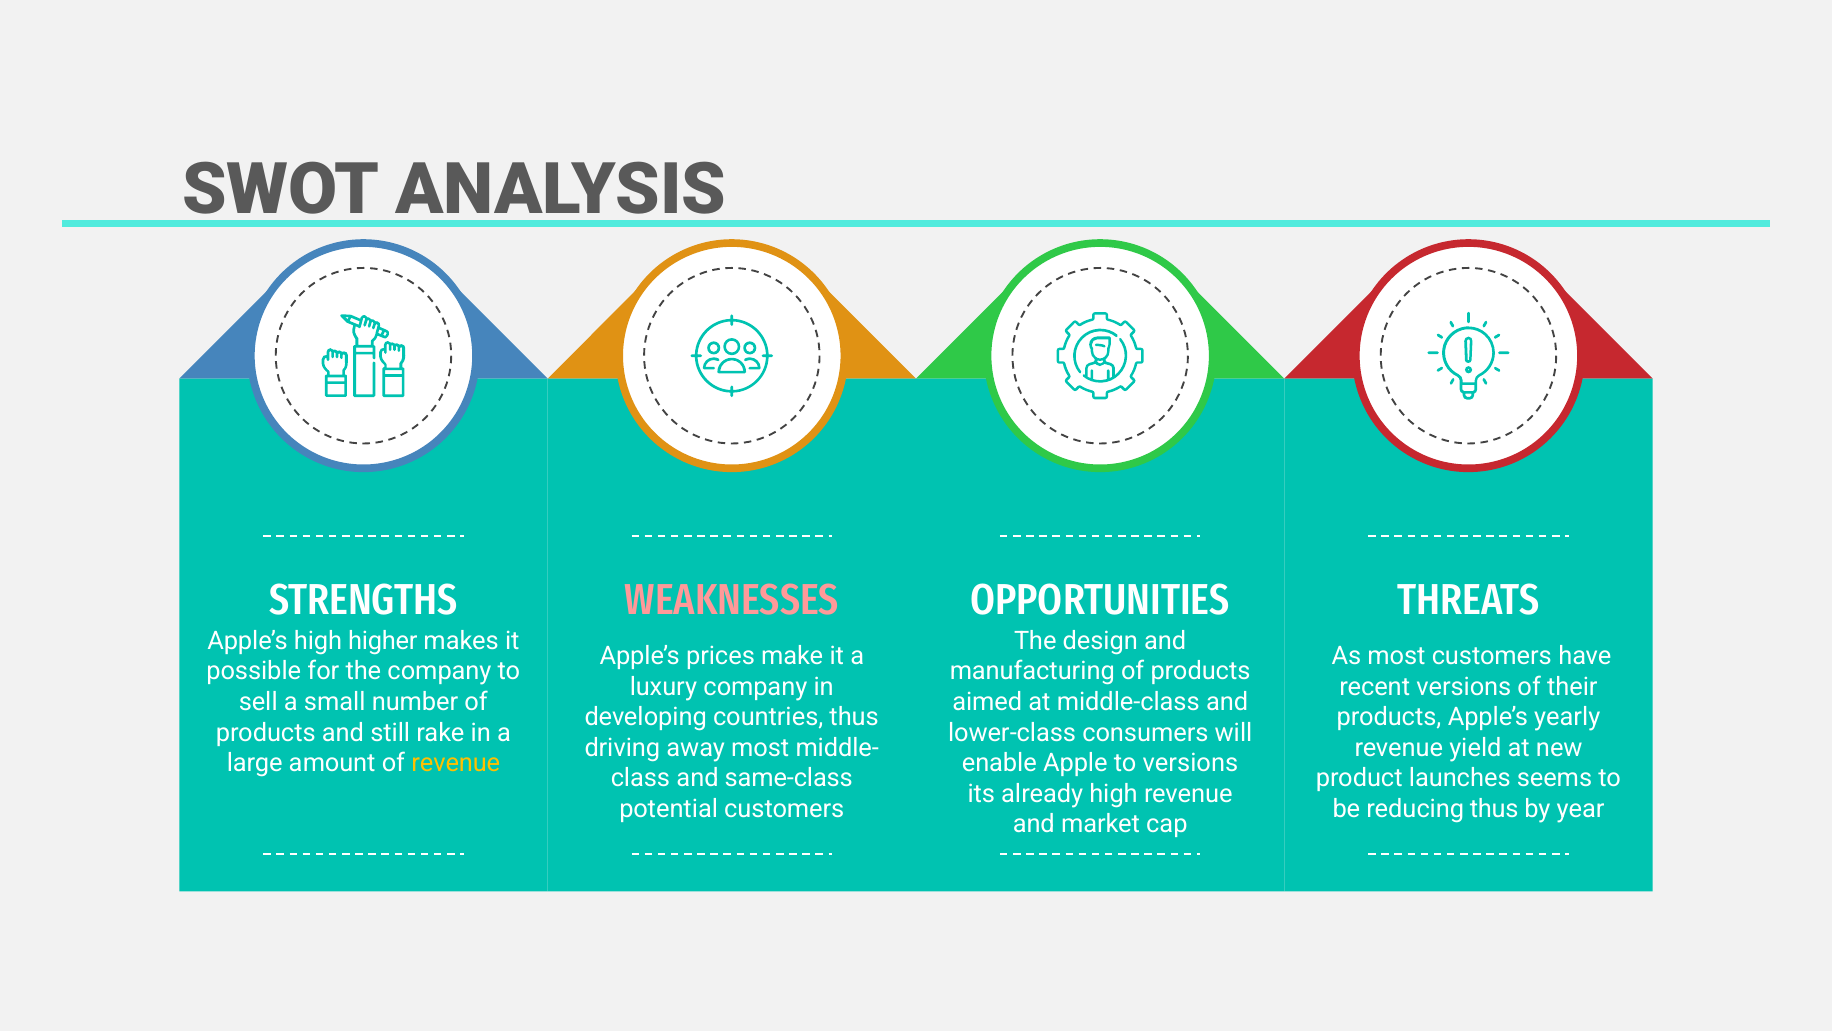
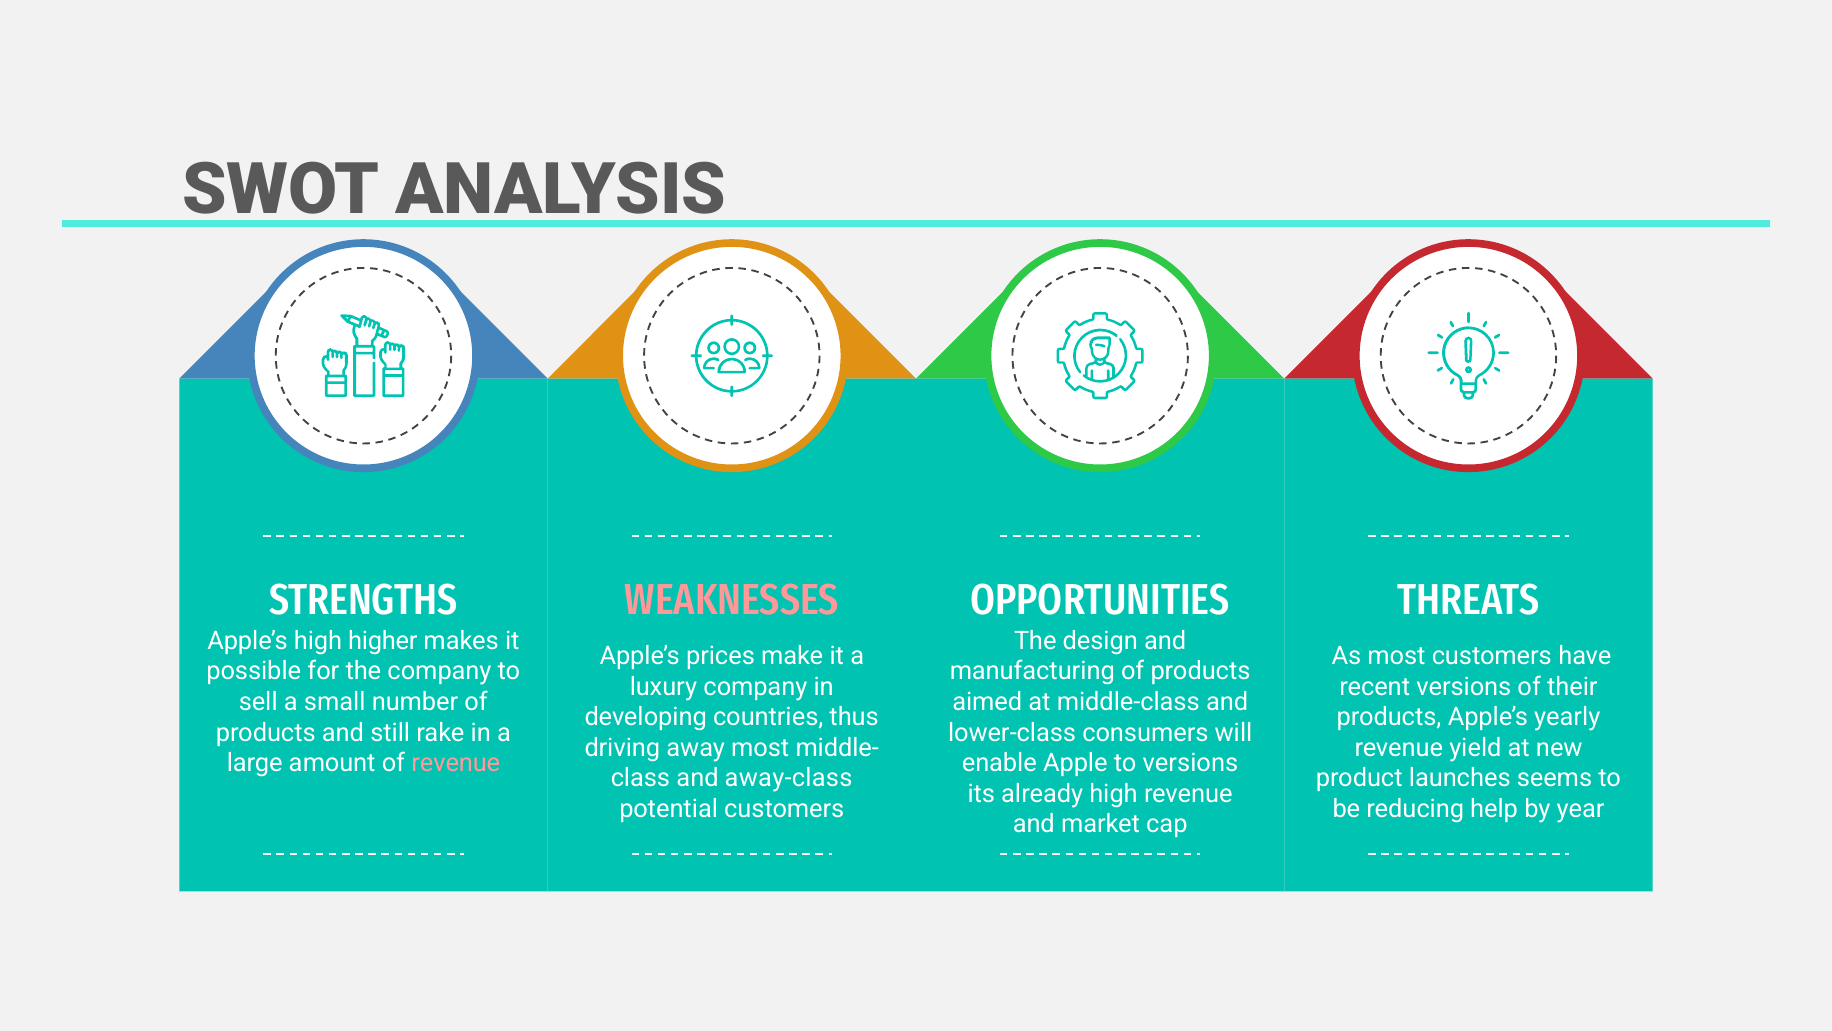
revenue at (456, 763) colour: yellow -> pink
same-class: same-class -> away-class
reducing thus: thus -> help
